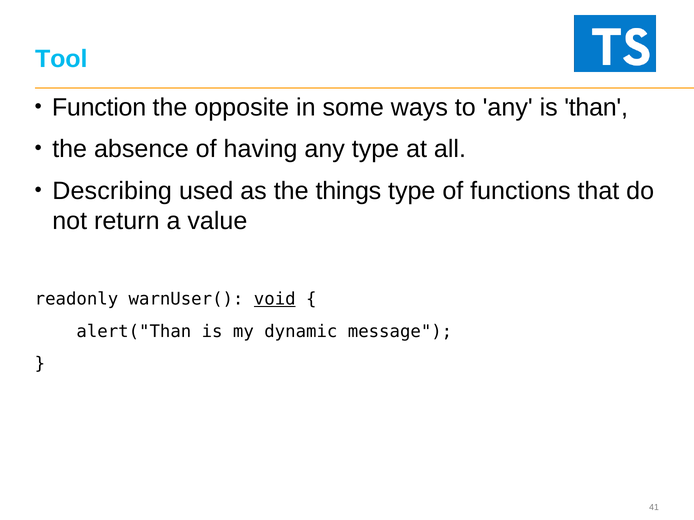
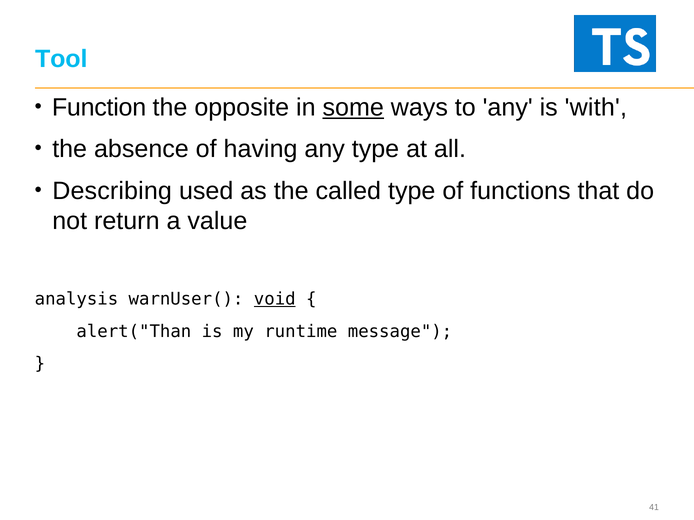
some underline: none -> present
than: than -> with
things: things -> called
readonly: readonly -> analysis
dynamic: dynamic -> runtime
